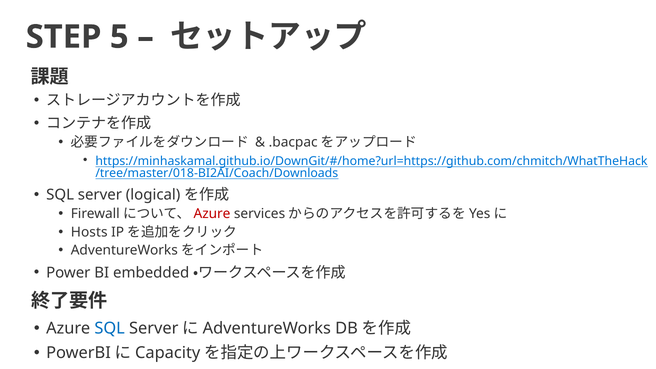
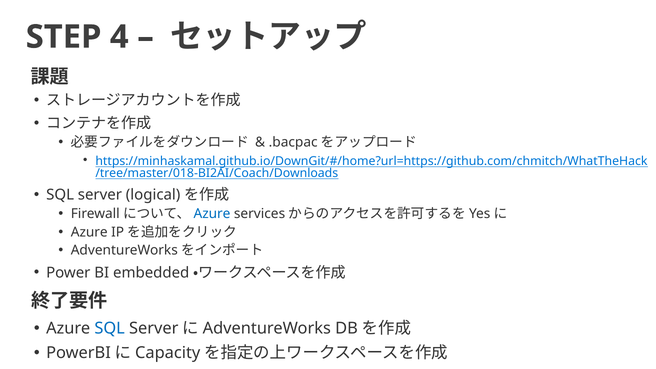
5: 5 -> 4
Azure at (212, 214) colour: red -> blue
Hosts at (89, 232): Hosts -> Azure
